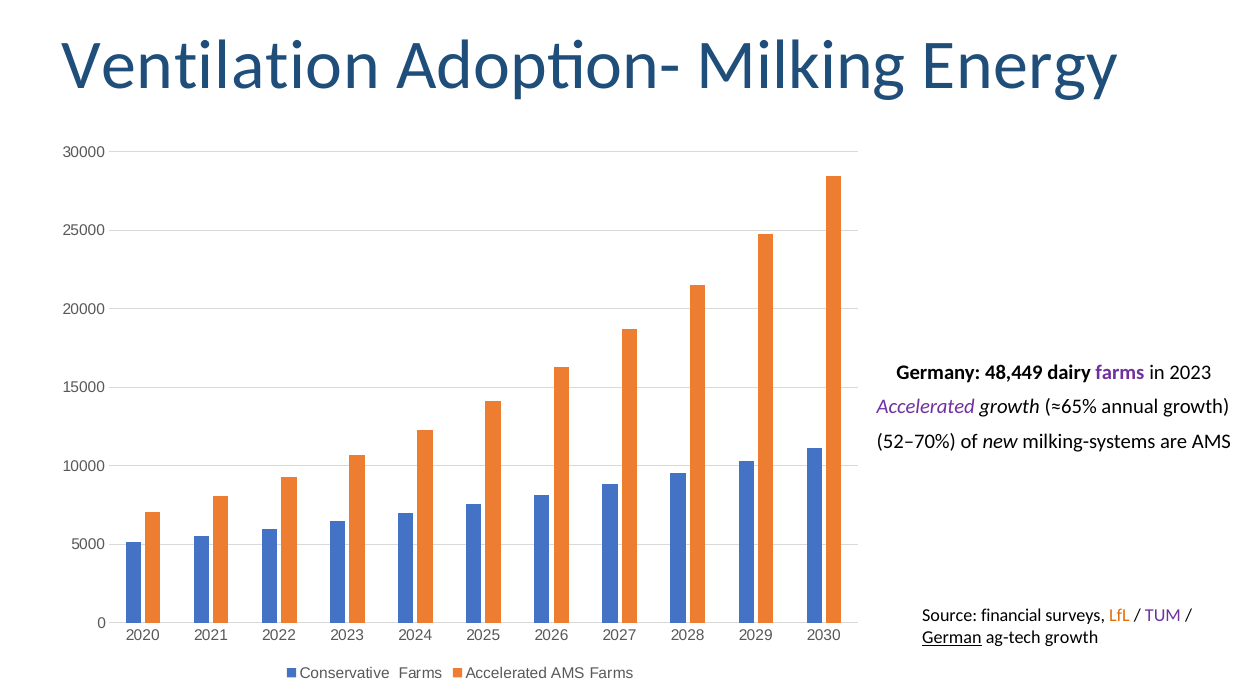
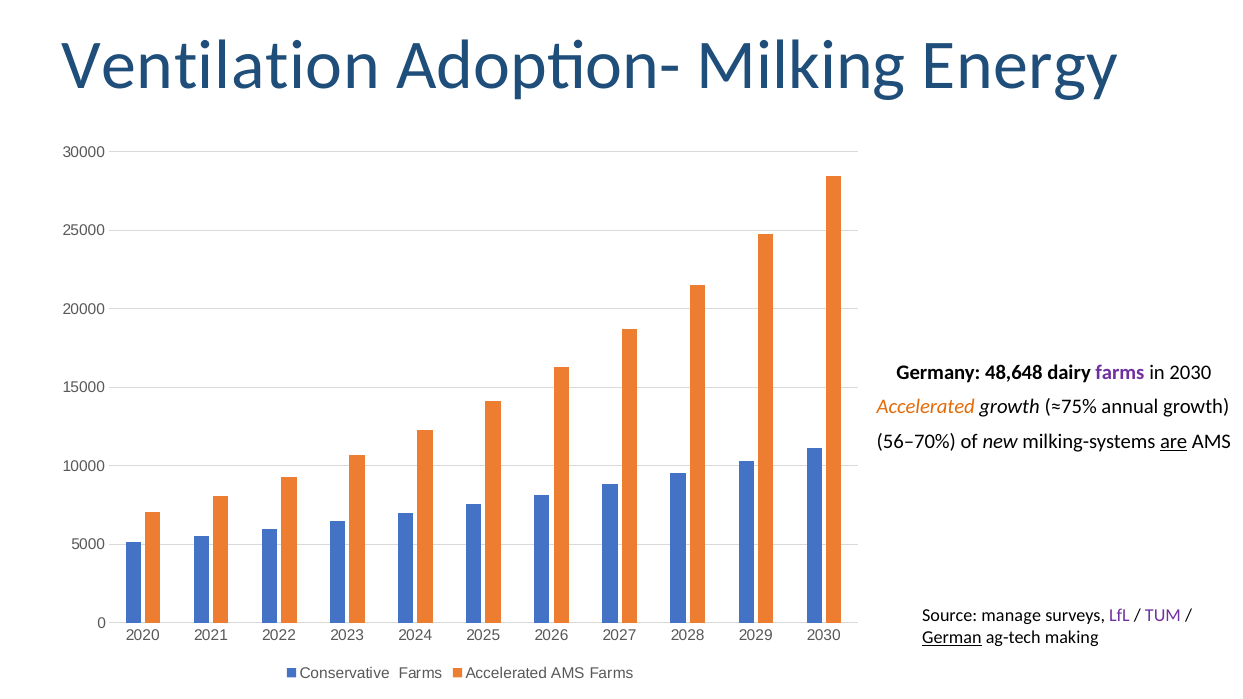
48,449: 48,449 -> 48,648
in 2023: 2023 -> 2030
Accelerated at (926, 407) colour: purple -> orange
≈65%: ≈65% -> ≈75%
52–70%: 52–70% -> 56–70%
are underline: none -> present
financial: financial -> manage
LfL colour: orange -> purple
ag-tech growth: growth -> making
